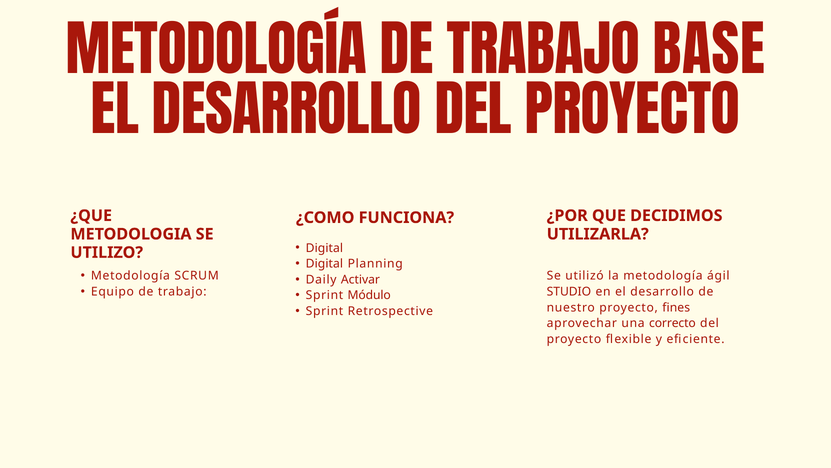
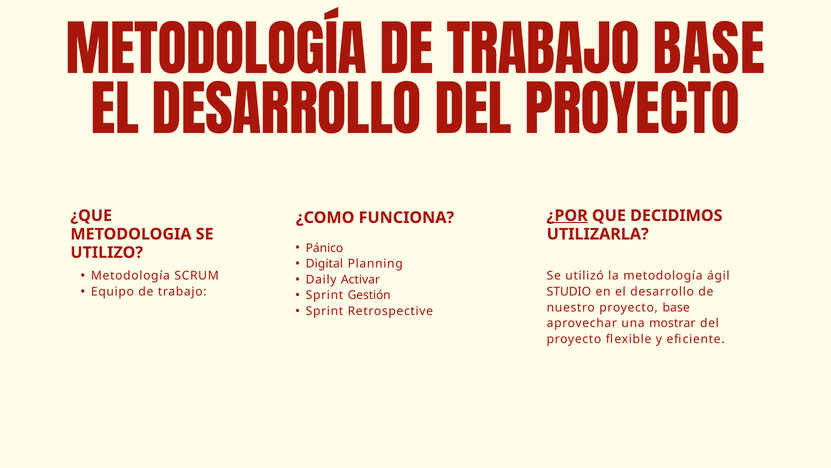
¿POR underline: none -> present
Digital at (324, 248): Digital -> Pánico
Módulo: Módulo -> Gestión
proyecto fines: fines -> base
correcto: correcto -> mostrar
